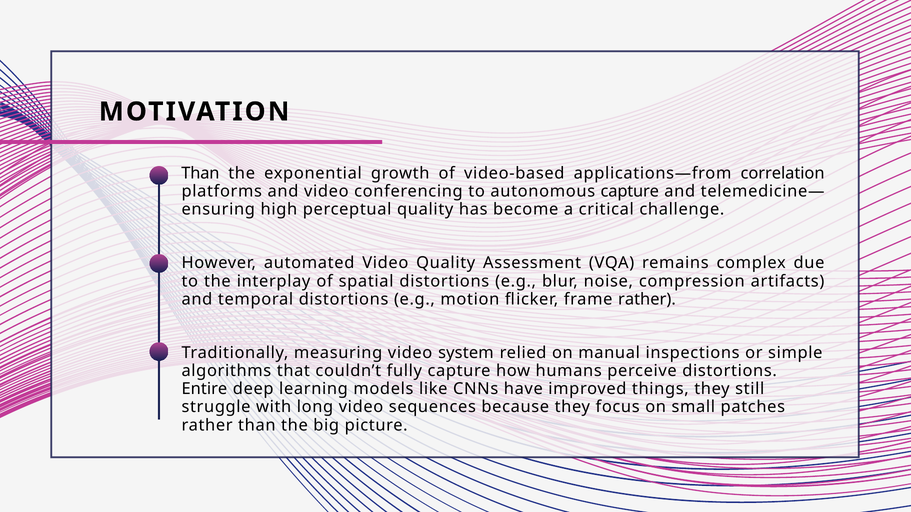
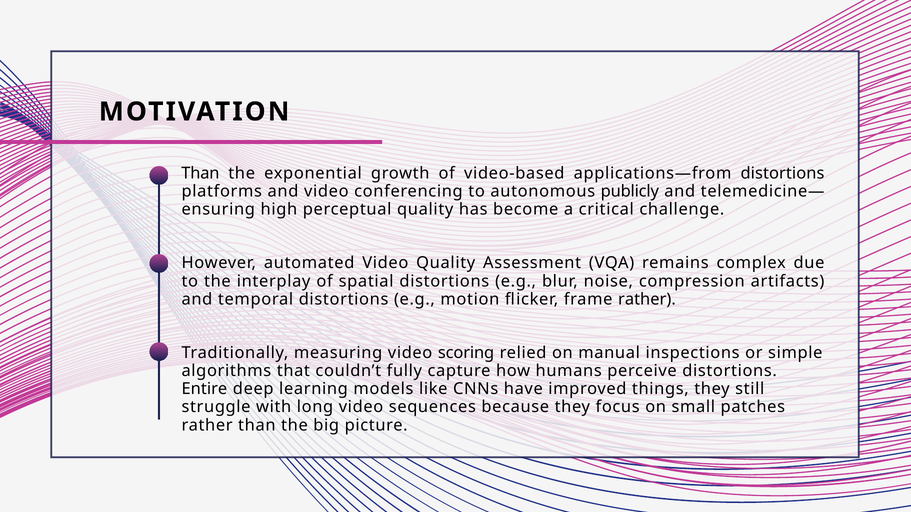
applications—from correlation: correlation -> distortions
autonomous capture: capture -> publicly
system: system -> scoring
